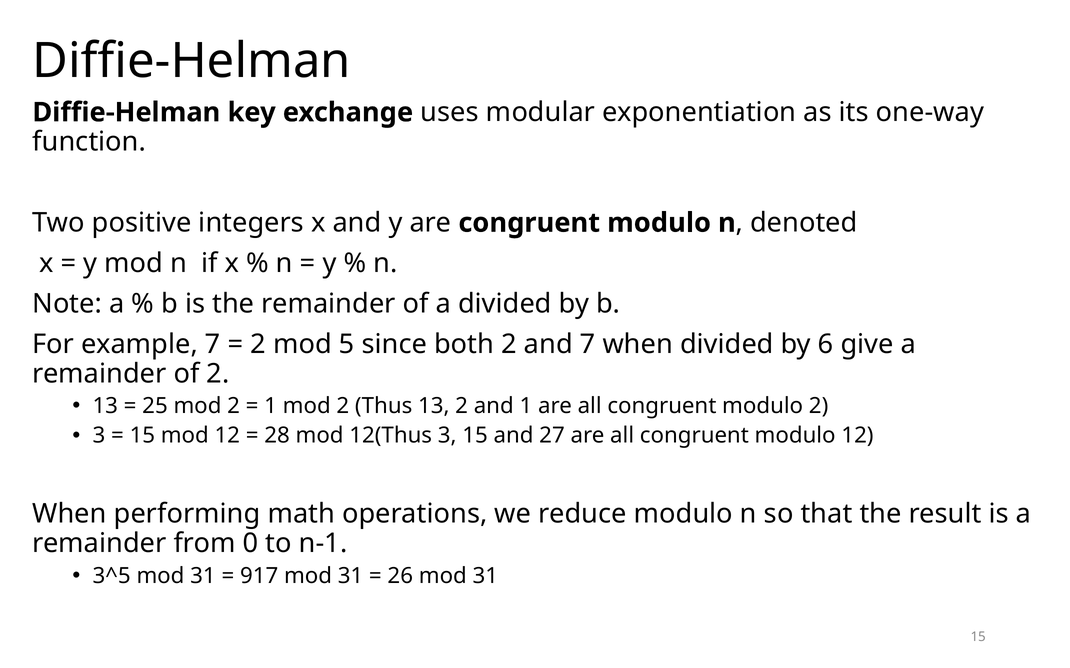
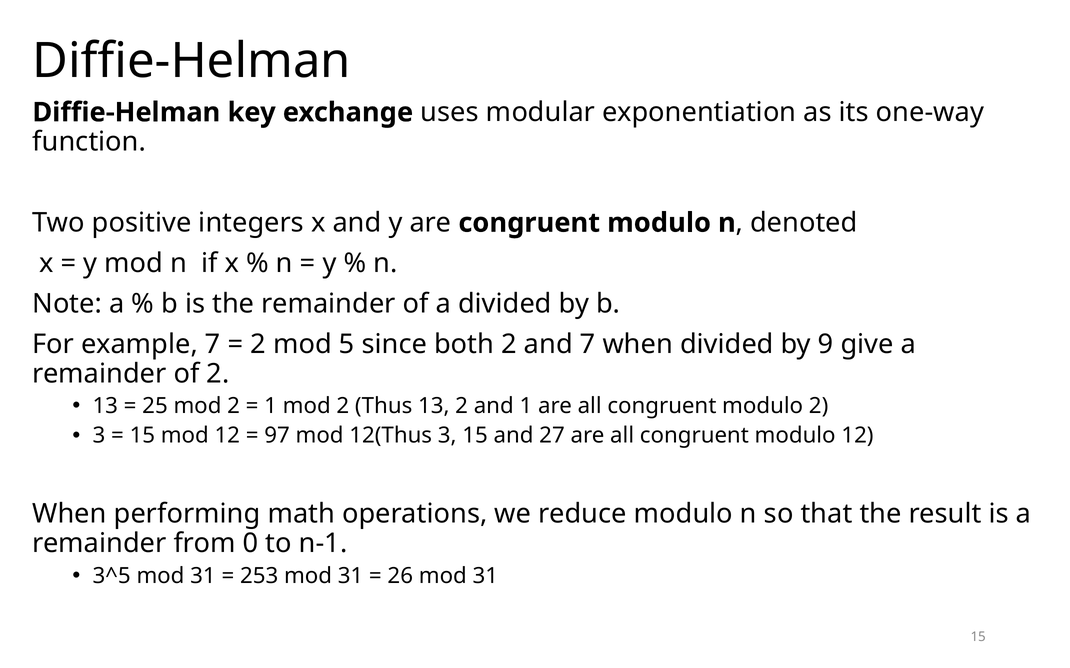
6: 6 -> 9
28: 28 -> 97
917: 917 -> 253
